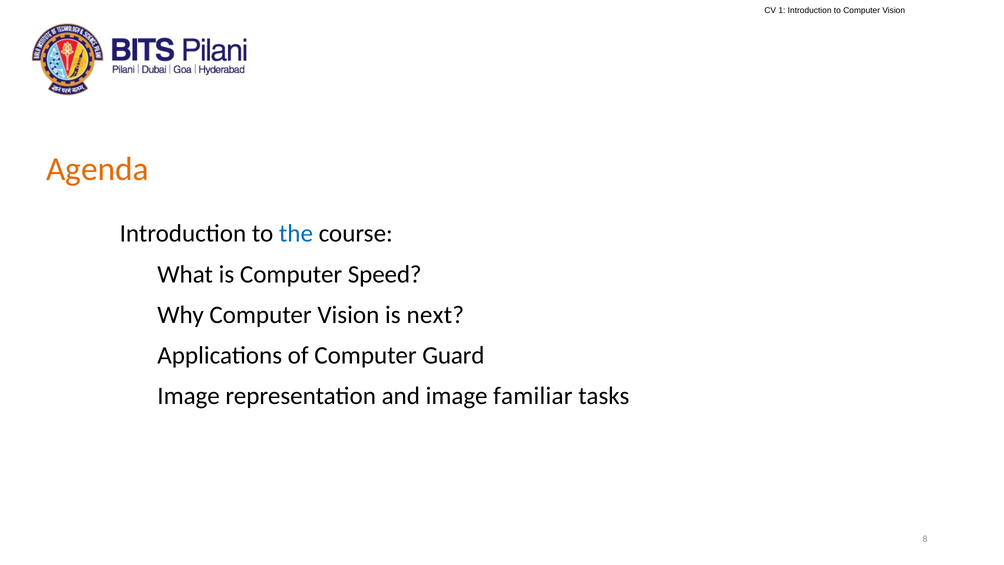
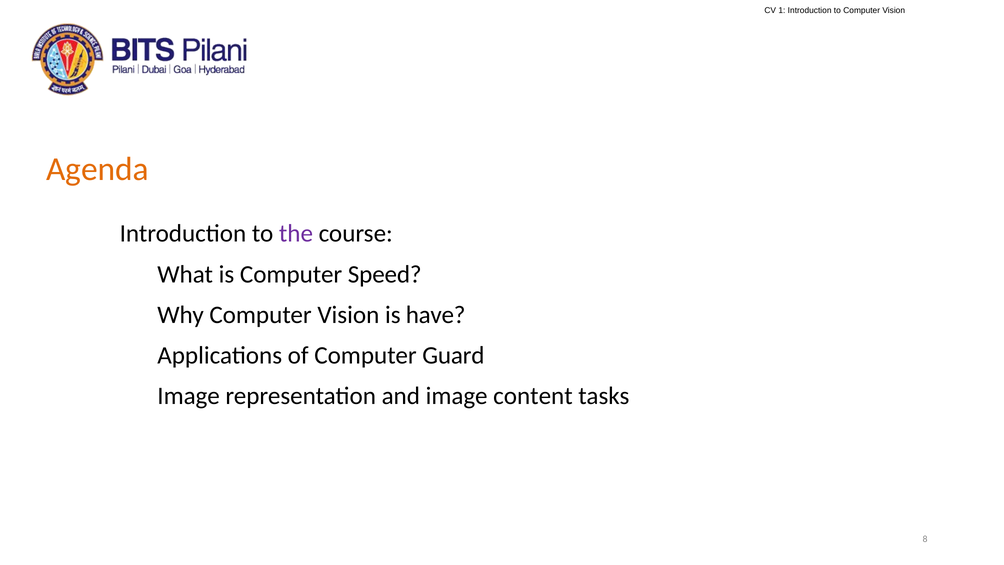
the colour: blue -> purple
next: next -> have
familiar: familiar -> content
